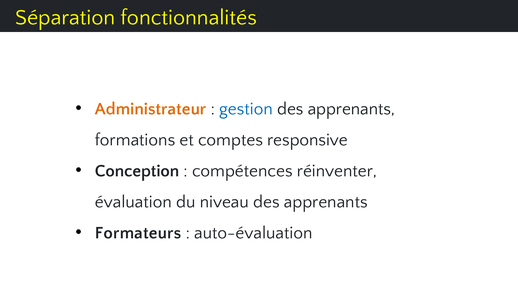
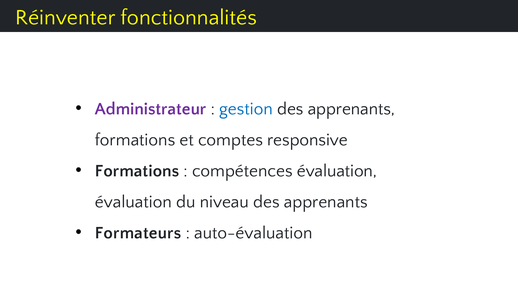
Séparation: Séparation -> Réinventer
Administrateur colour: orange -> purple
Conception at (137, 171): Conception -> Formations
compétences réinventer: réinventer -> évaluation
